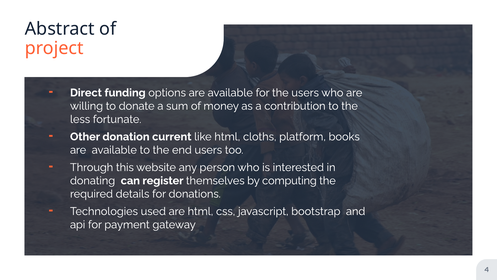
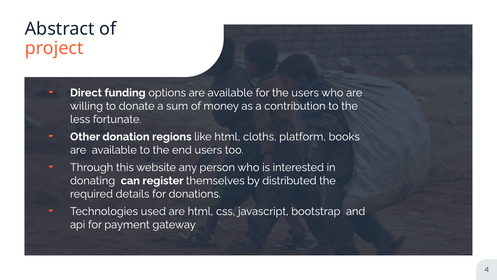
current: current -> regions
computing: computing -> distributed
